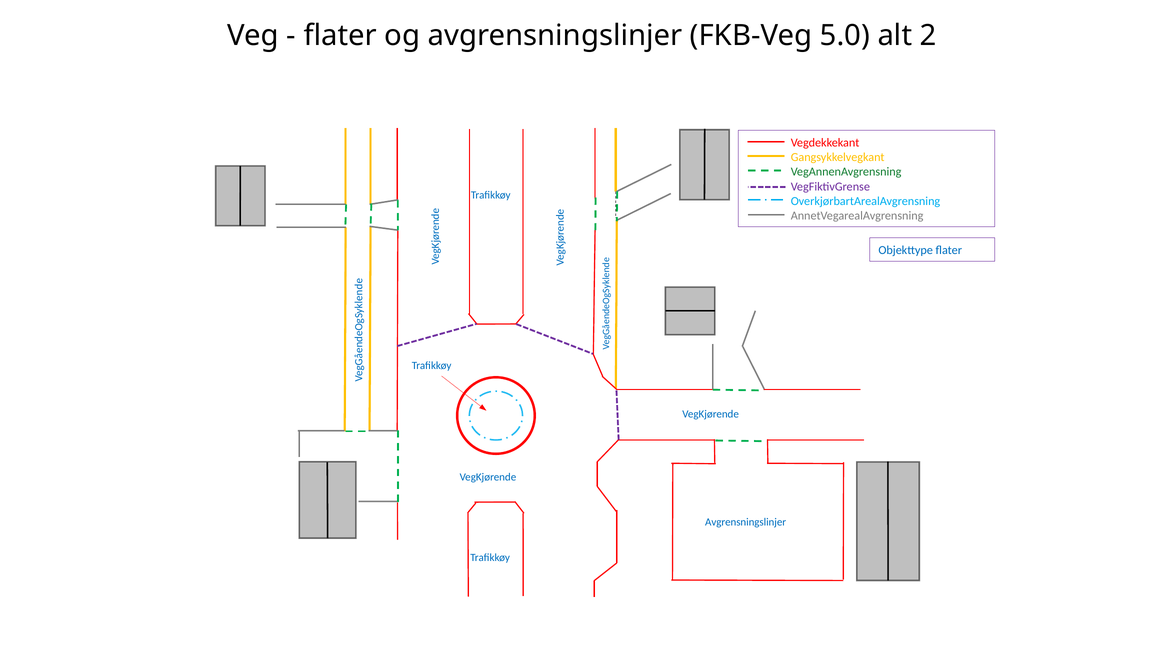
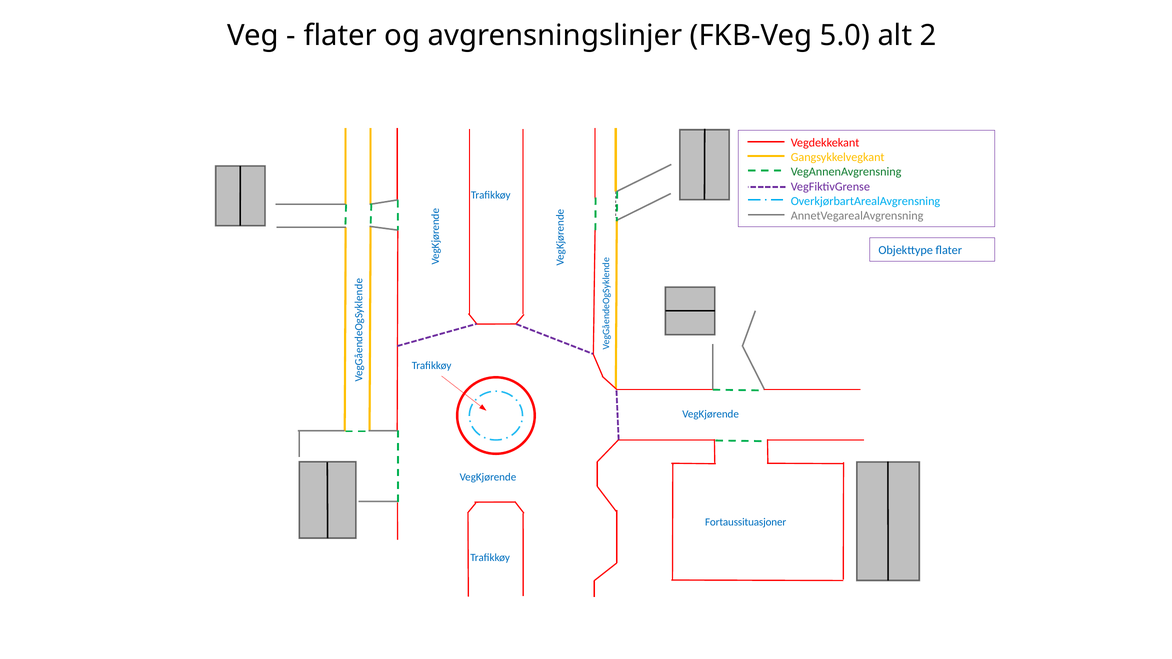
Avgrensningslinjer at (746, 523): Avgrensningslinjer -> Fortaussituasjoner
